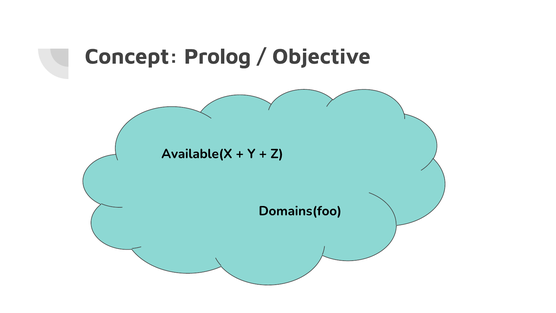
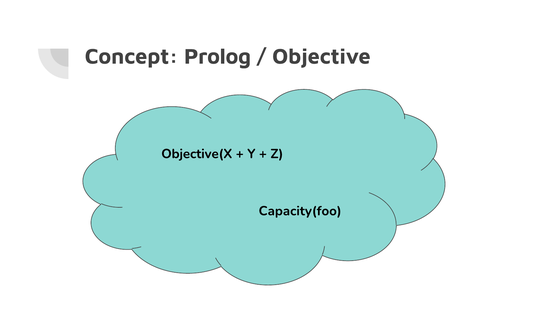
Available(X: Available(X -> Objective(X
Domains(foo: Domains(foo -> Capacity(foo
